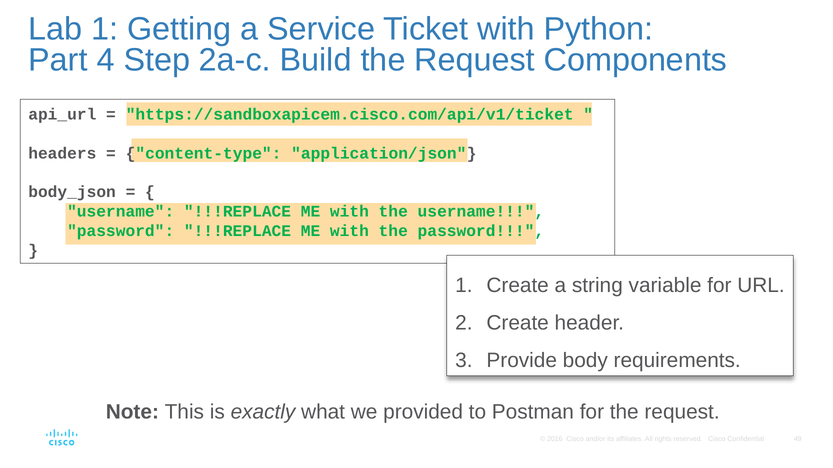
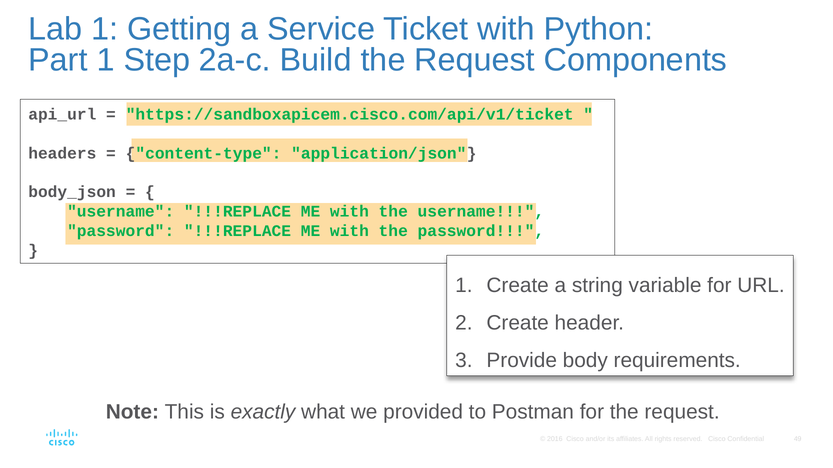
Part 4: 4 -> 1
